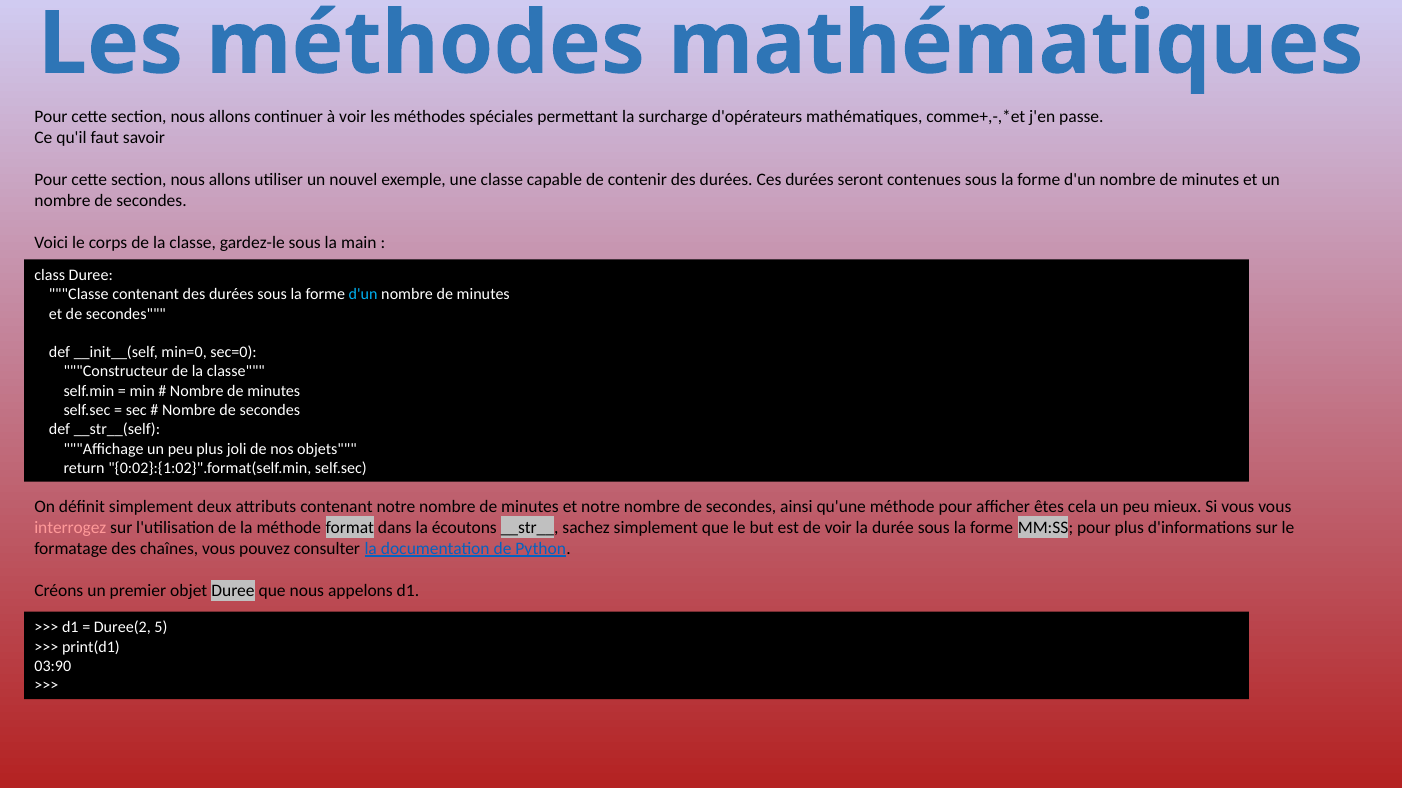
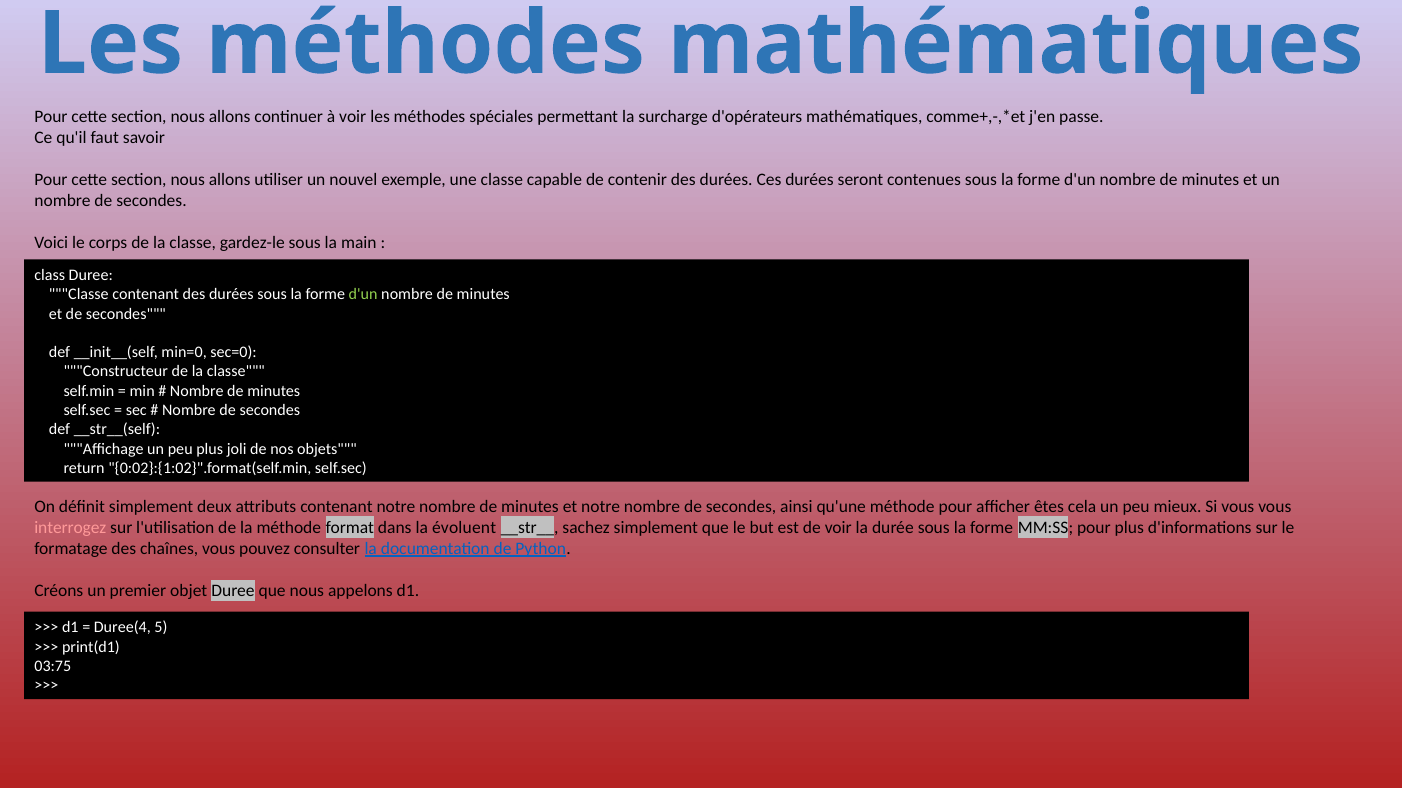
d'un at (363, 295) colour: light blue -> light green
écoutons: écoutons -> évoluent
Duree(2: Duree(2 -> Duree(4
03:90: 03:90 -> 03:75
